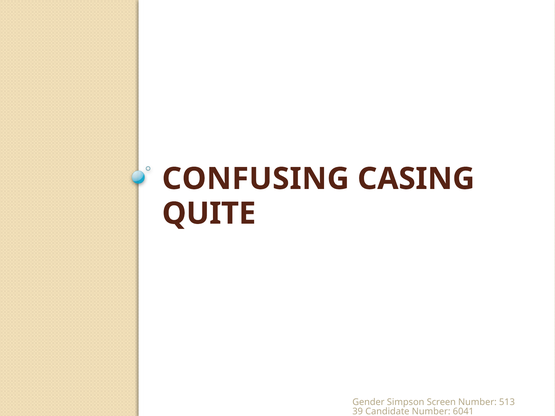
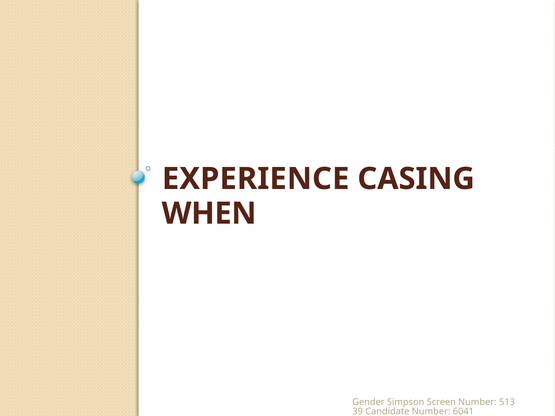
CONFUSING: CONFUSING -> EXPERIENCE
QUITE: QUITE -> WHEN
